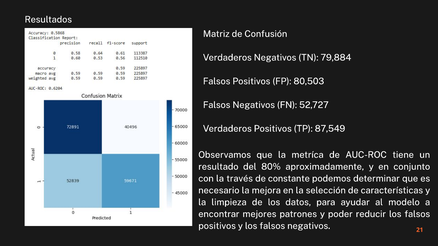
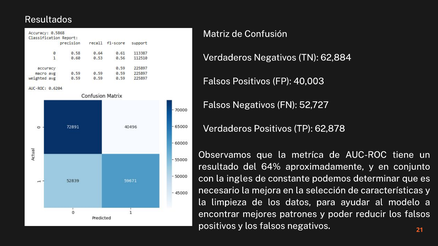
79,884: 79,884 -> 62,884
80,503: 80,503 -> 40,003
87,549: 87,549 -> 62,878
80%: 80% -> 64%
través: través -> ingles
